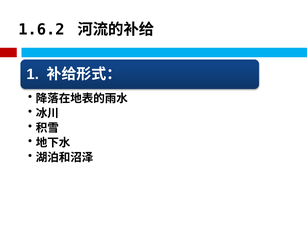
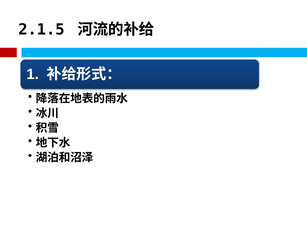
1.6.2: 1.6.2 -> 2.1.5
